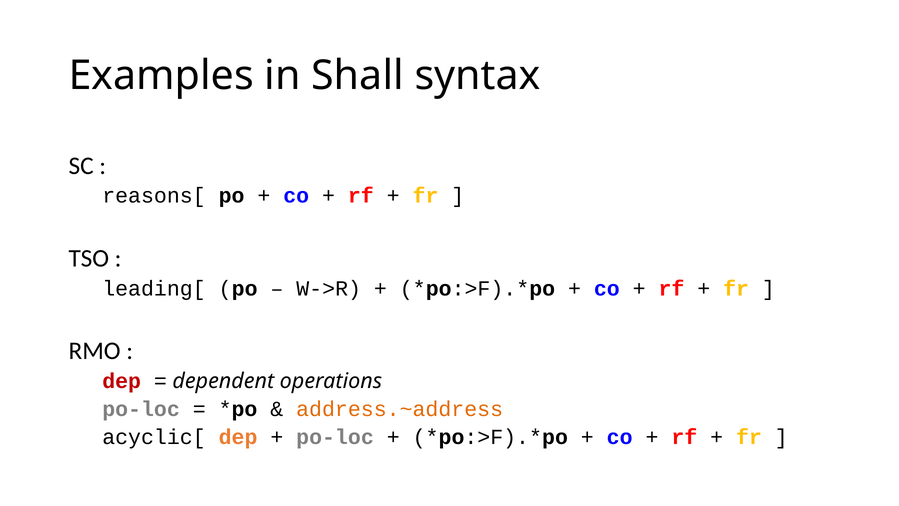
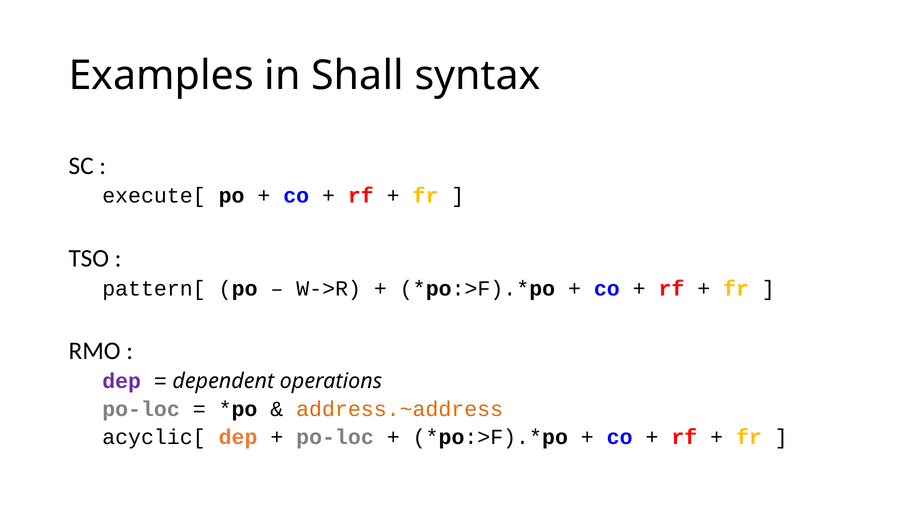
reasons[: reasons[ -> execute[
leading[: leading[ -> pattern[
dep at (122, 381) colour: red -> purple
